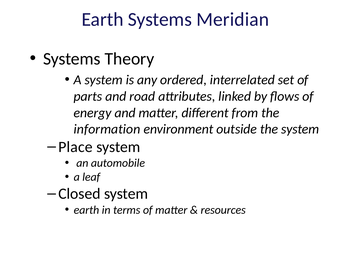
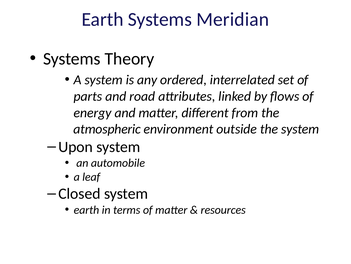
information: information -> atmospheric
Place: Place -> Upon
